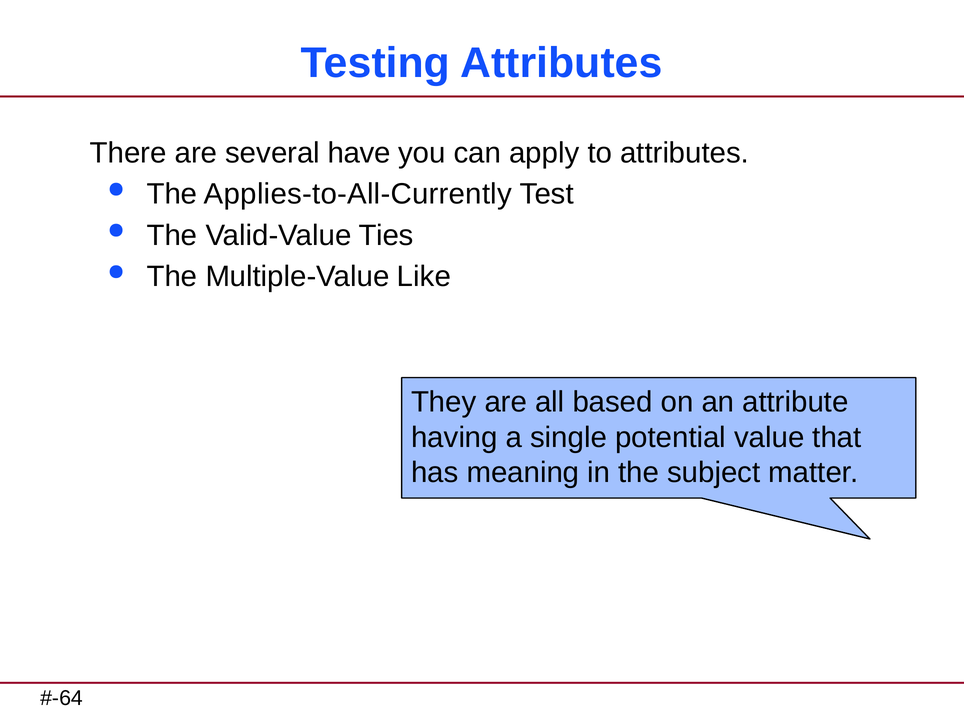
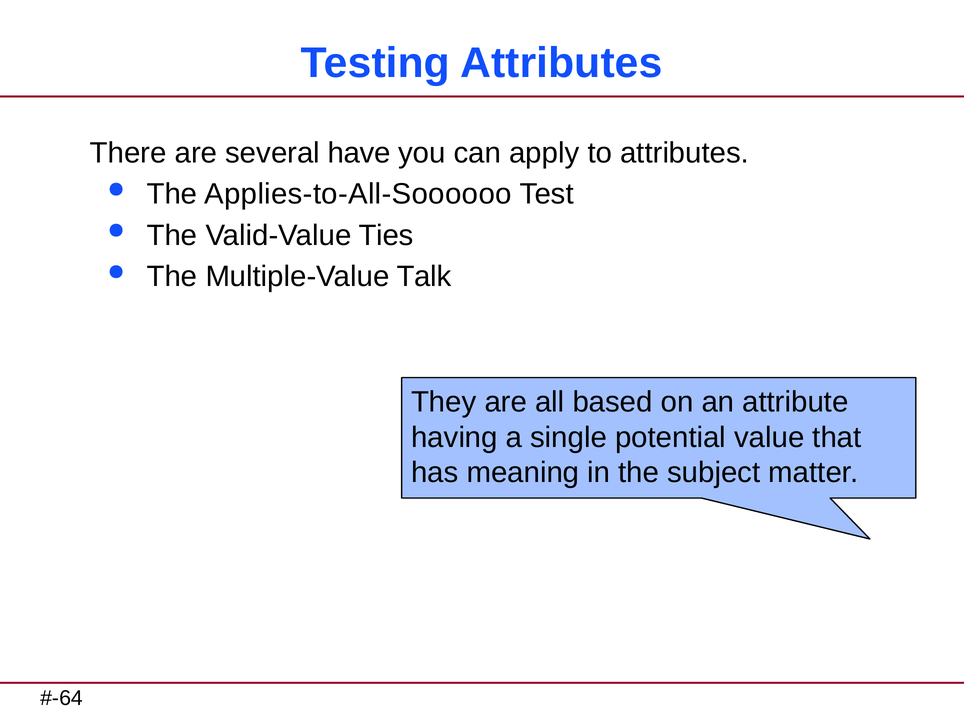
Applies-to-All-Currently: Applies-to-All-Currently -> Applies-to-All-Soooooo
Like: Like -> Talk
